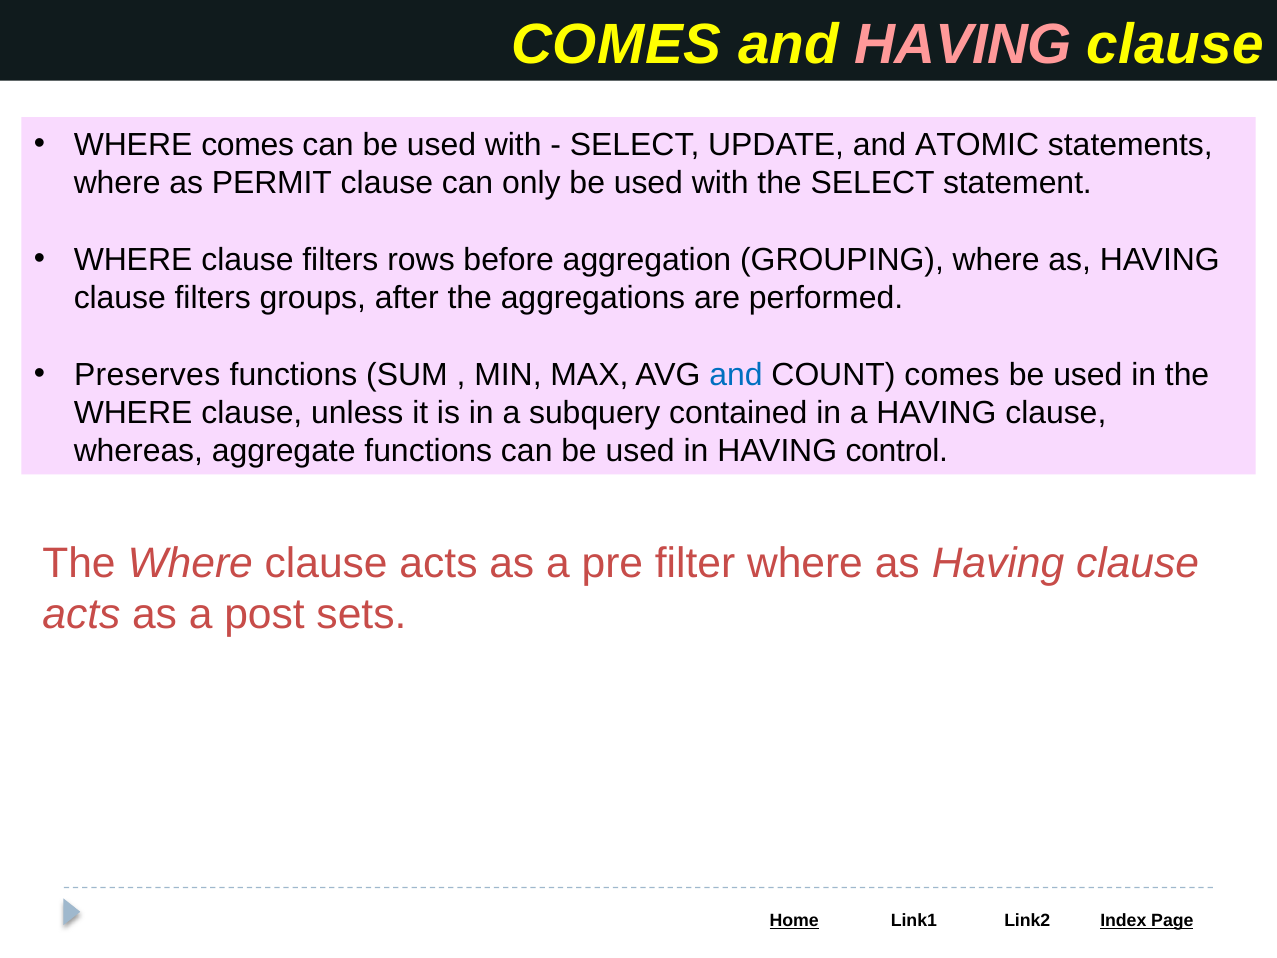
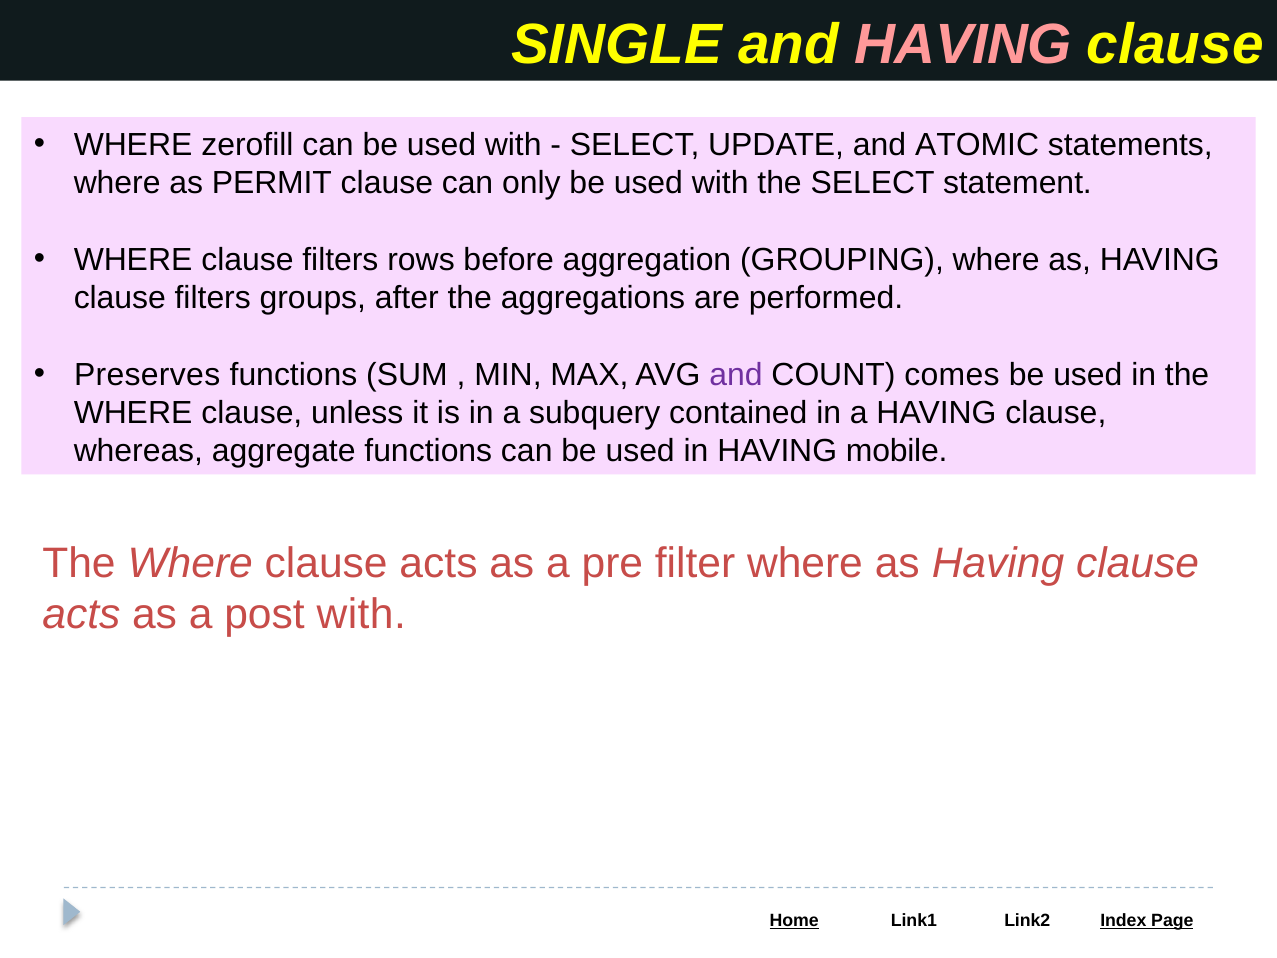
COMES at (616, 44): COMES -> SINGLE
WHERE comes: comes -> zerofill
and at (736, 375) colour: blue -> purple
control: control -> mobile
post sets: sets -> with
